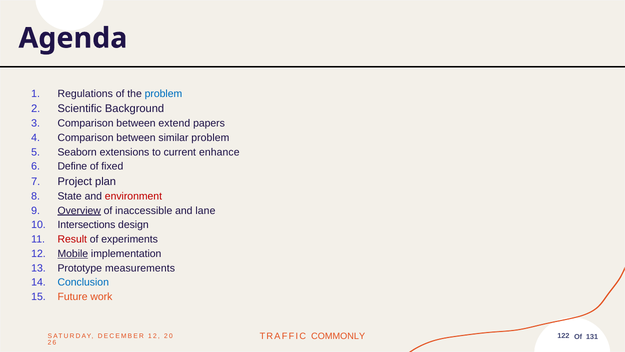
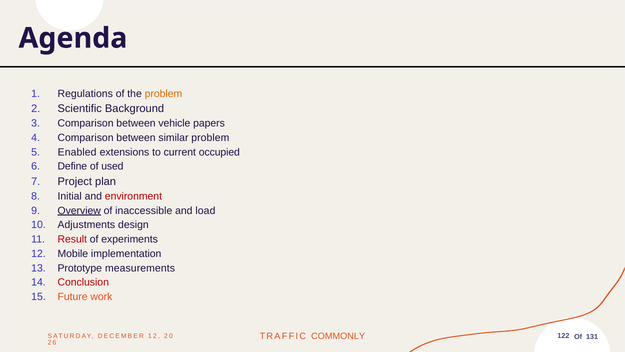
problem at (163, 94) colour: blue -> orange
extend: extend -> vehicle
Seaborn: Seaborn -> Enabled
enhance: enhance -> occupied
fixed: fixed -> used
State: State -> Initial
lane: lane -> load
Intersections: Intersections -> Adjustments
Mobile underline: present -> none
Conclusion colour: blue -> red
